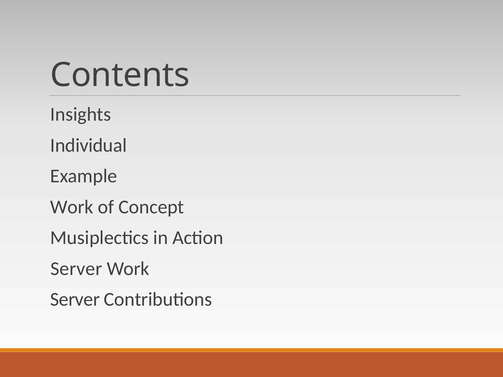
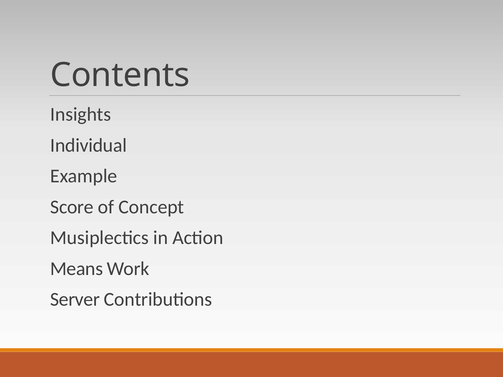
Work at (72, 207): Work -> Score
Server at (76, 269): Server -> Means
